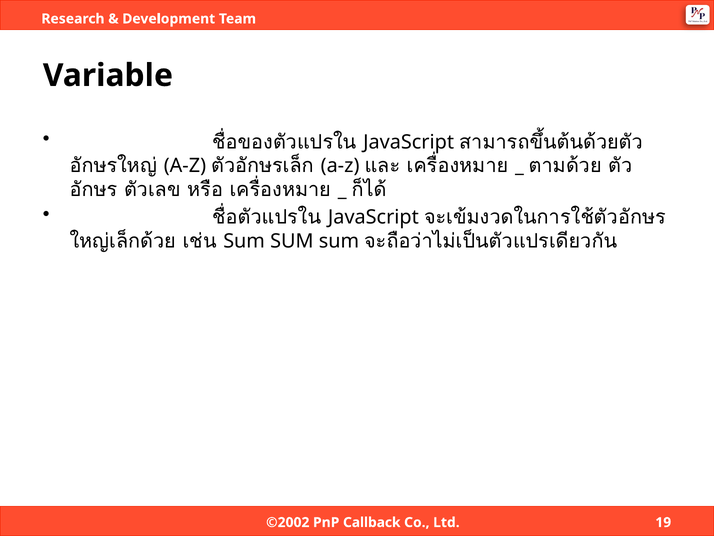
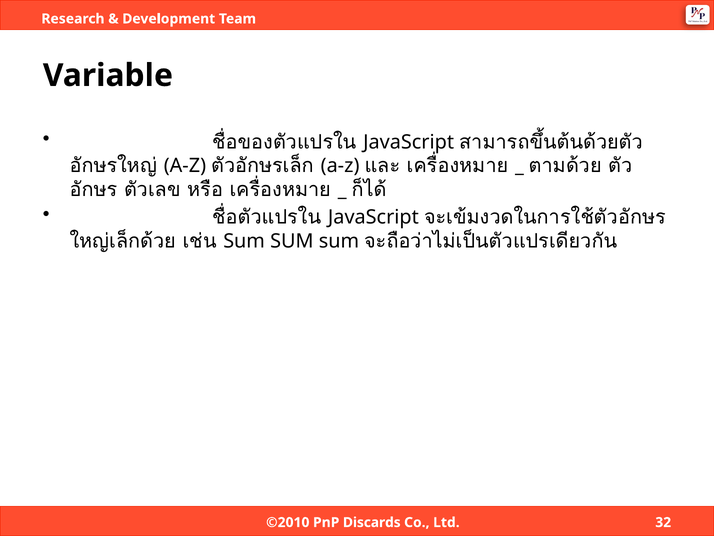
©2002: ©2002 -> ©2010
Callback: Callback -> Discards
19: 19 -> 32
